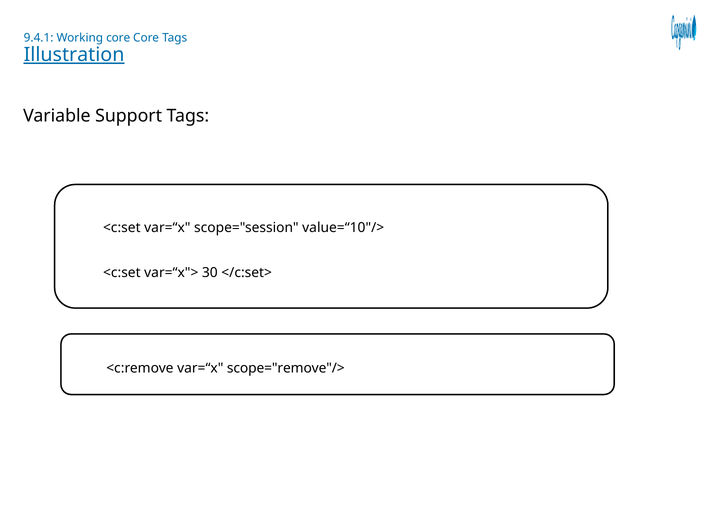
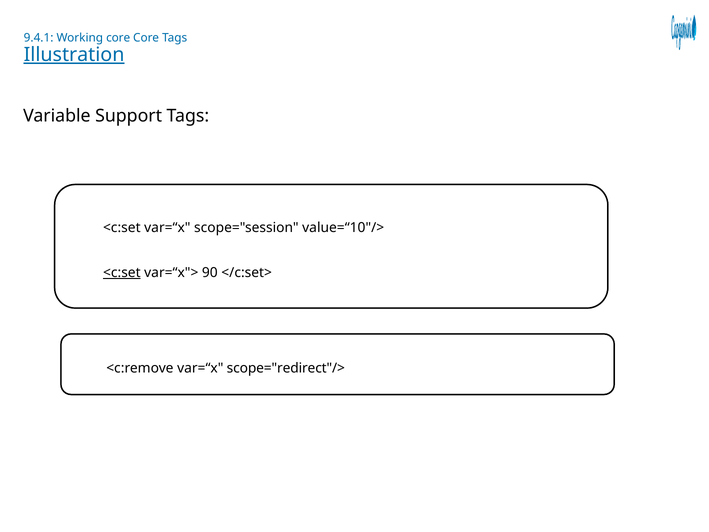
<c:set at (122, 272) underline: none -> present
30: 30 -> 90
scope="remove"/>: scope="remove"/> -> scope="redirect"/>
